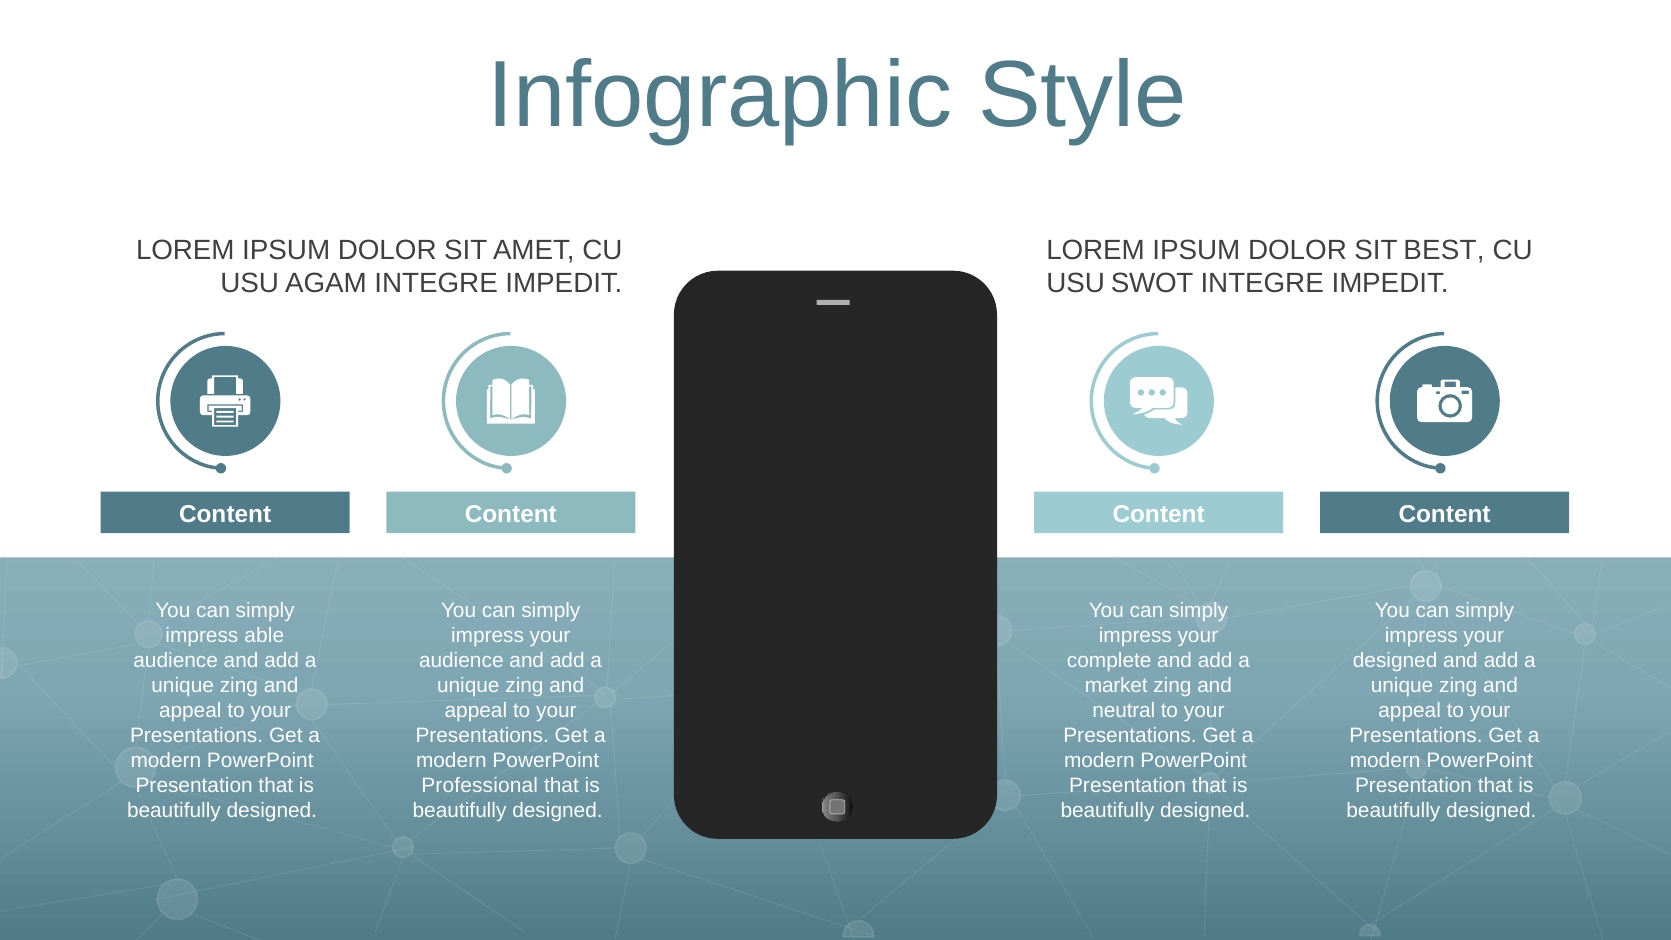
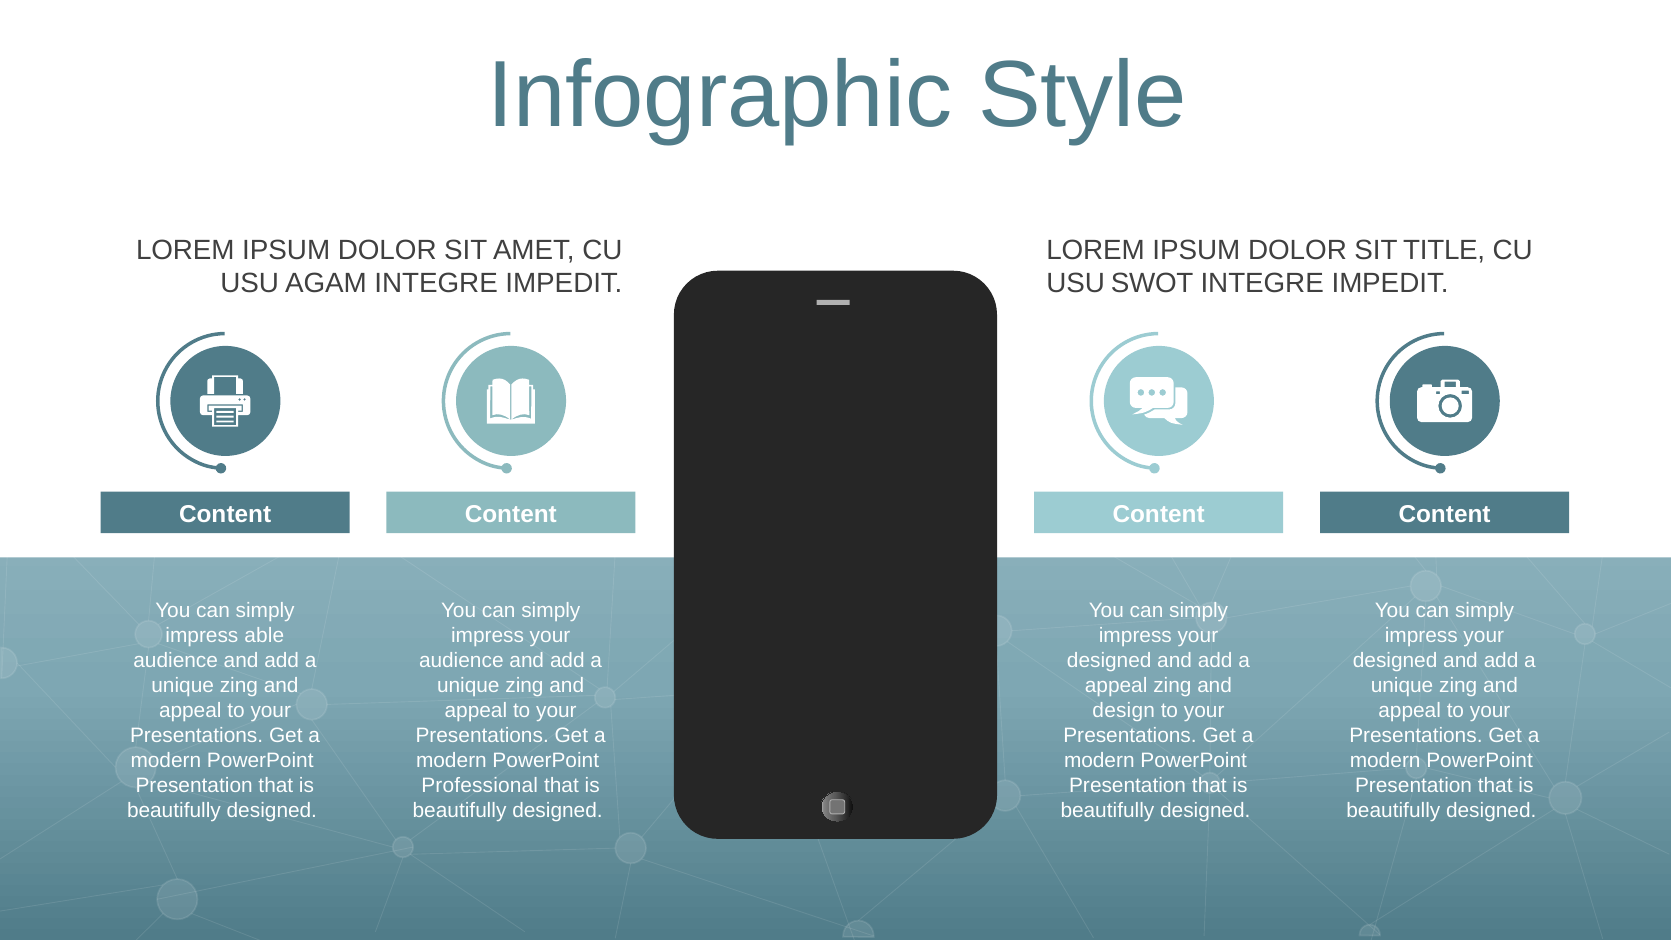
BEST: BEST -> TITLE
complete at (1109, 660): complete -> designed
market at (1116, 685): market -> appeal
neutral: neutral -> design
